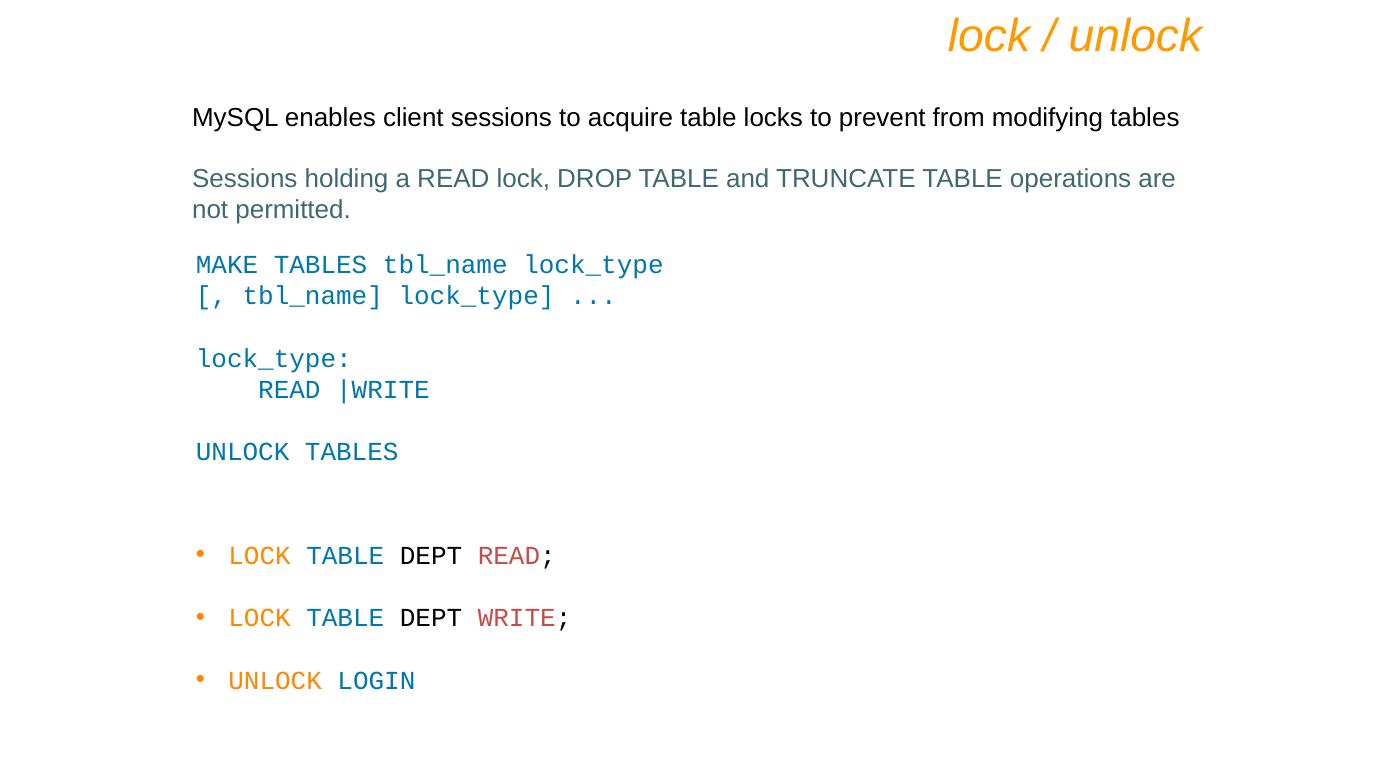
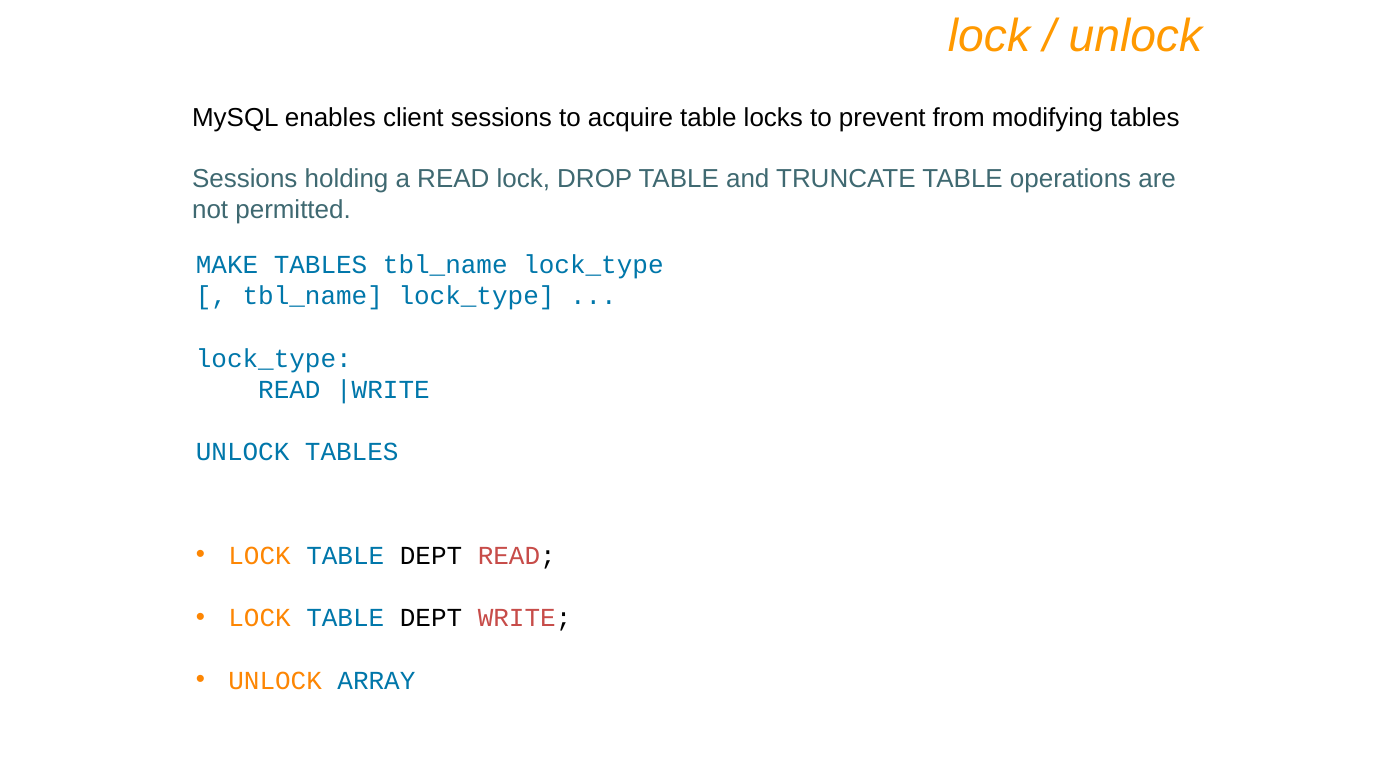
LOGIN: LOGIN -> ARRAY
